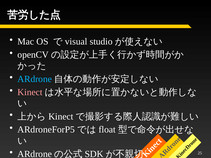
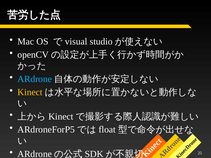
Kinect at (30, 92) colour: pink -> yellow
